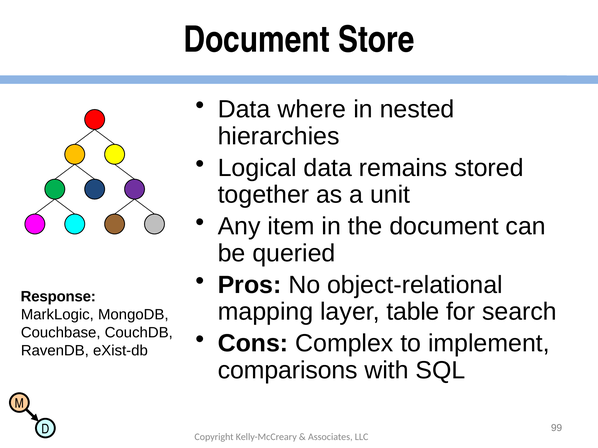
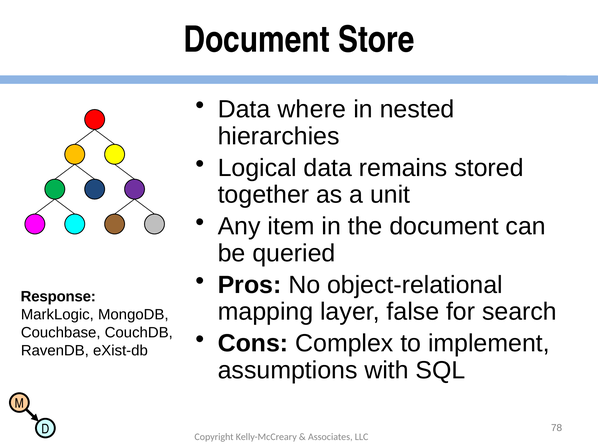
table: table -> false
comparisons: comparisons -> assumptions
99: 99 -> 78
